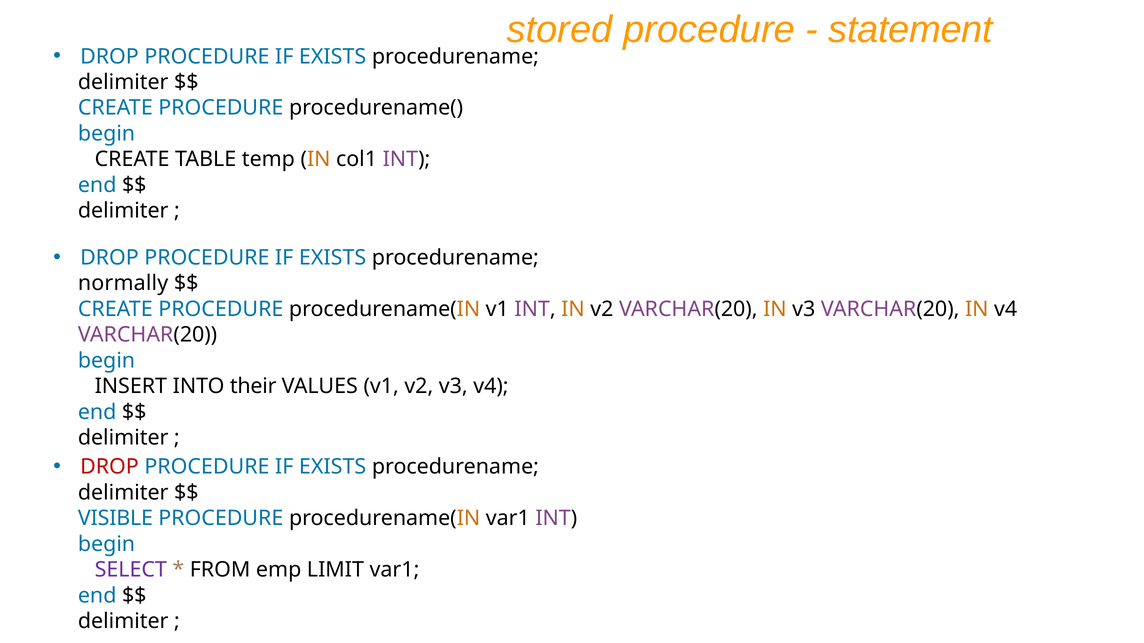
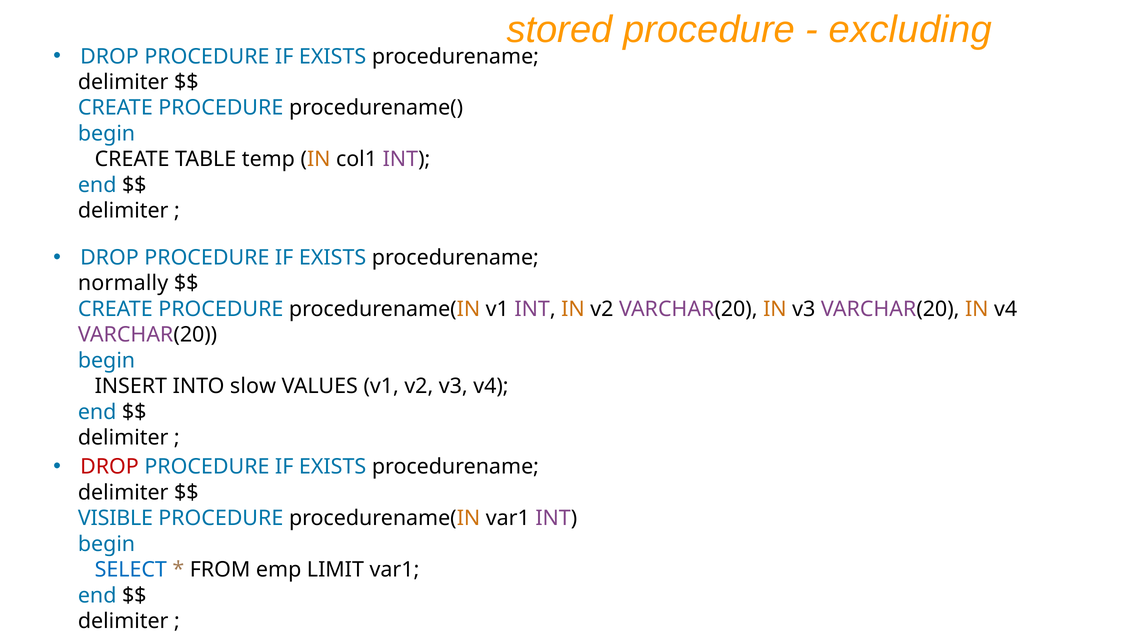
statement: statement -> excluding
their: their -> slow
SELECT colour: purple -> blue
